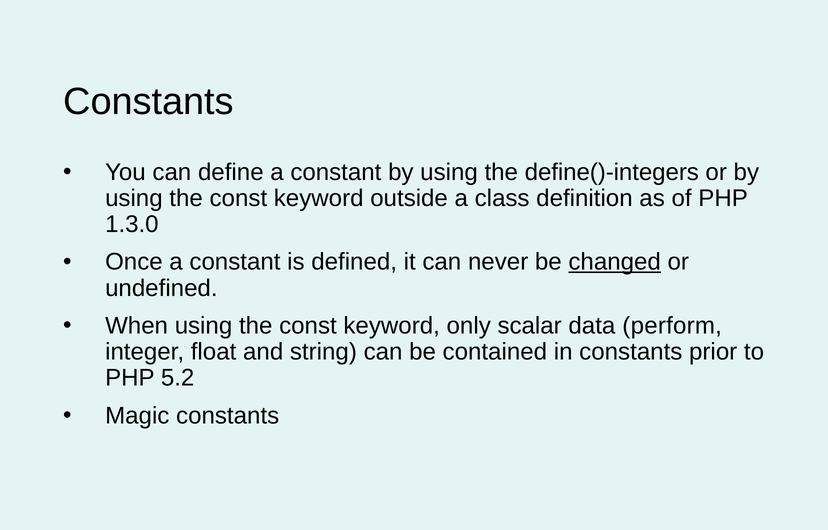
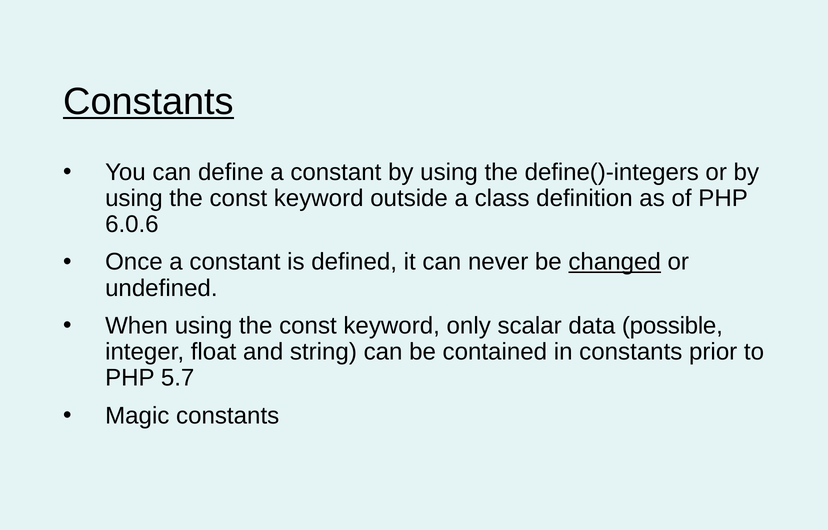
Constants at (148, 102) underline: none -> present
1.3.0: 1.3.0 -> 6.0.6
perform: perform -> possible
5.2: 5.2 -> 5.7
